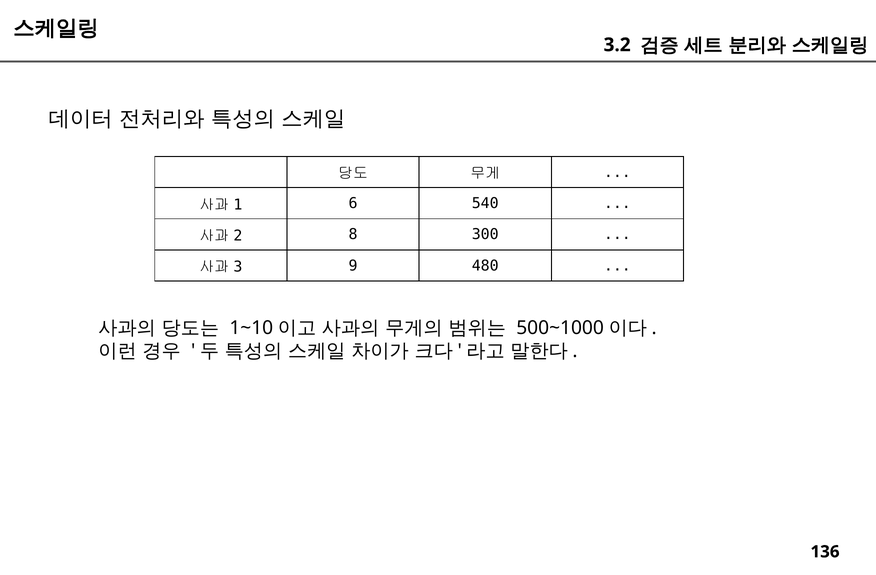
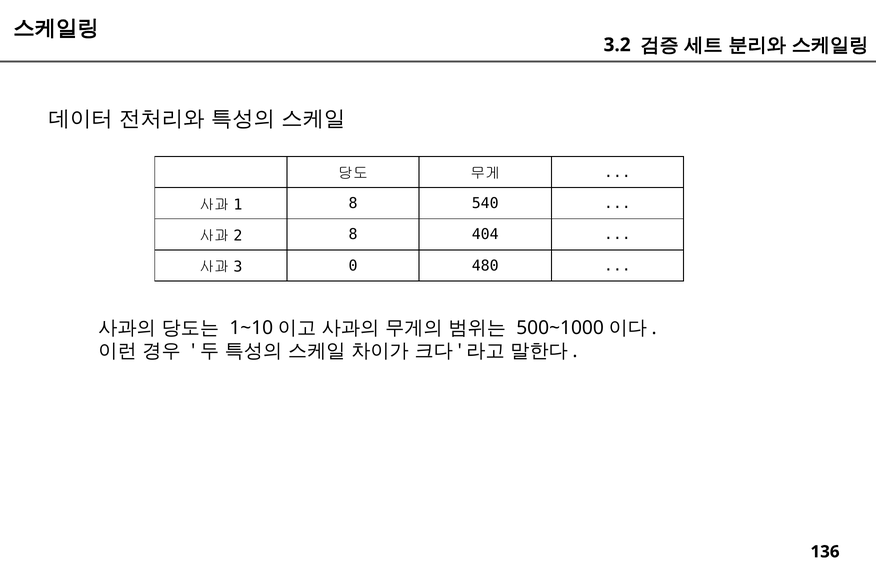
6 at (353, 204): 6 -> 8
300: 300 -> 404
9: 9 -> 0
